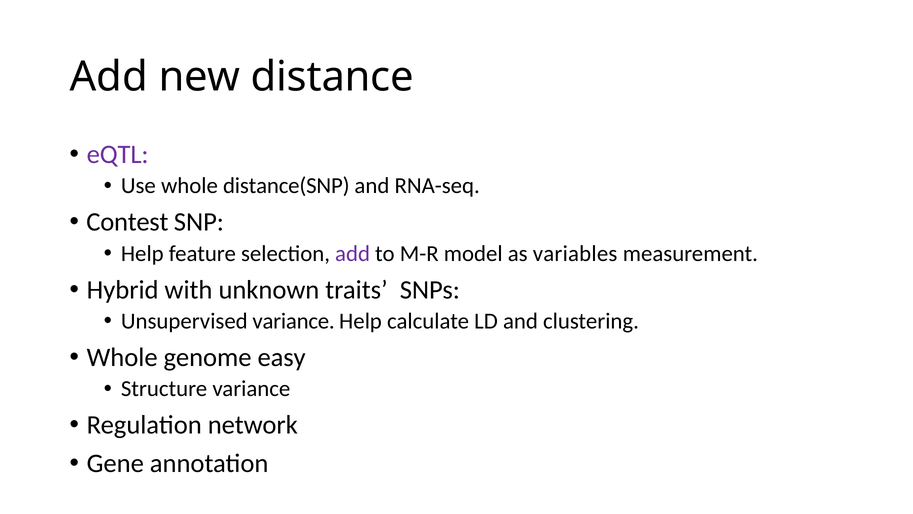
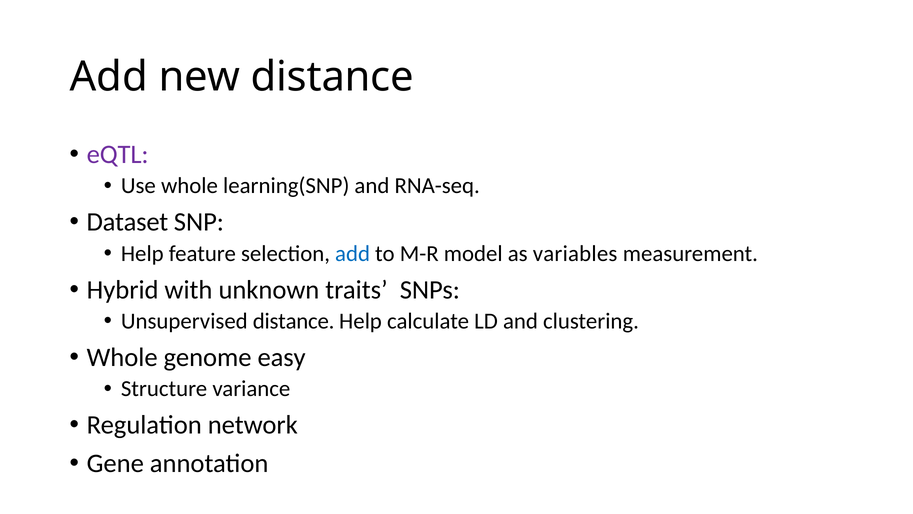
distance(SNP: distance(SNP -> learning(SNP
Contest: Contest -> Dataset
add at (353, 253) colour: purple -> blue
Unsupervised variance: variance -> distance
